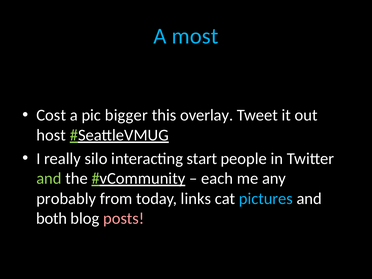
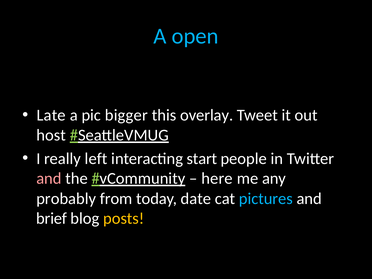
most: most -> open
Cost: Cost -> Late
silo: silo -> left
and at (49, 178) colour: light green -> pink
each: each -> here
links: links -> date
both: both -> brief
posts colour: pink -> yellow
